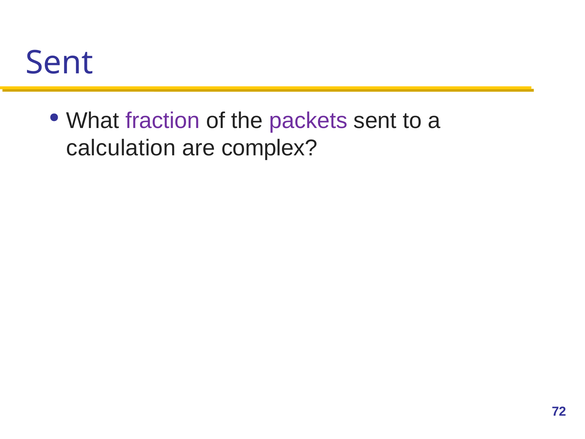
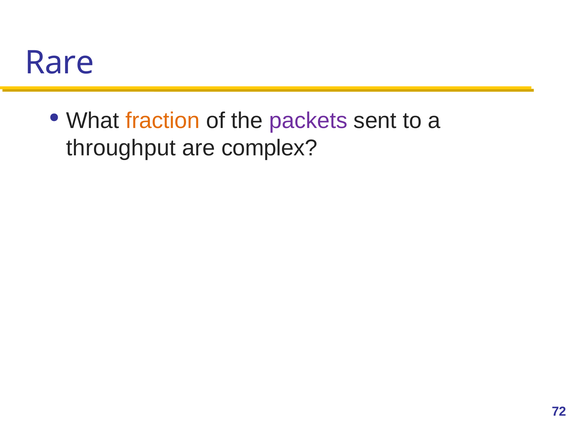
Sent at (59, 63): Sent -> Rare
fraction colour: purple -> orange
calculation: calculation -> throughput
